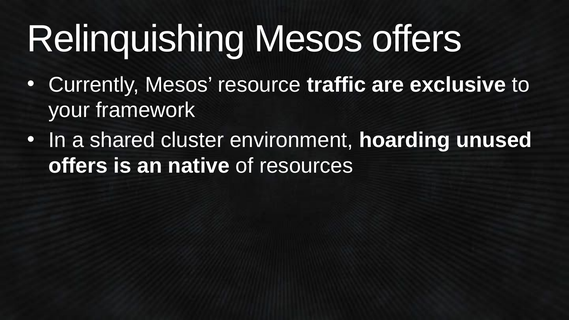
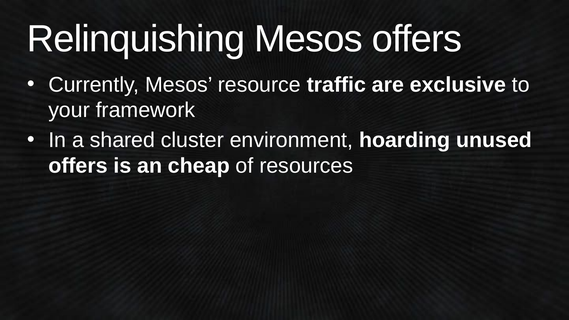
native: native -> cheap
